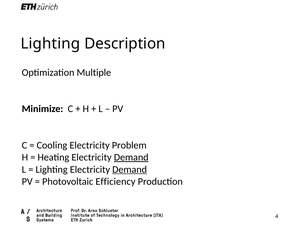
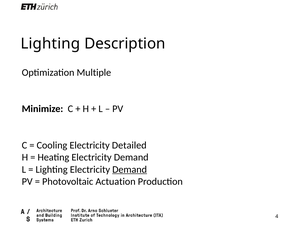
Problem: Problem -> Detailed
Demand at (131, 157) underline: present -> none
Efficiency: Efficiency -> Actuation
